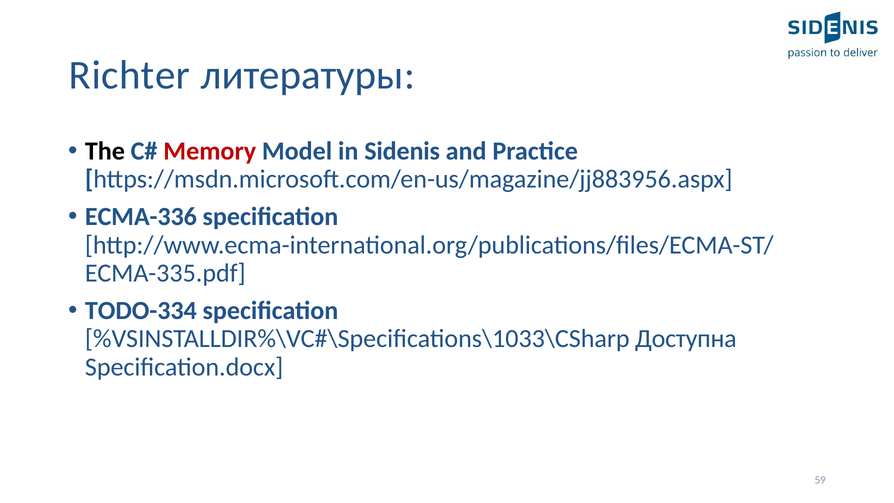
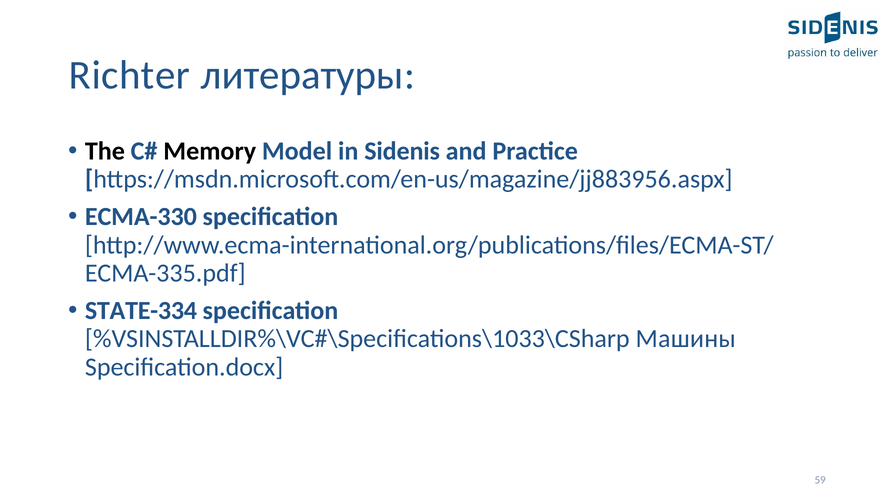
Memory colour: red -> black
ECMA-336: ECMA-336 -> ECMA-330
TODO-334: TODO-334 -> STATE-334
Доступна: Доступна -> Машины
